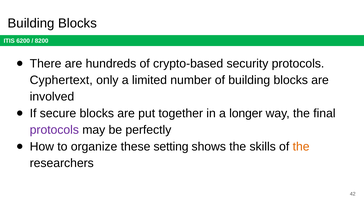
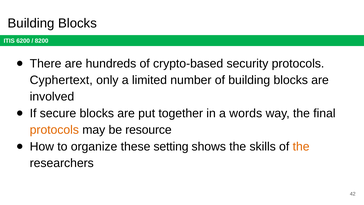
longer: longer -> words
protocols at (54, 130) colour: purple -> orange
perfectly: perfectly -> resource
